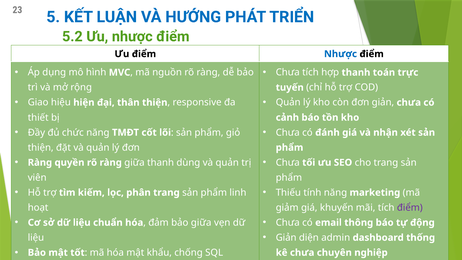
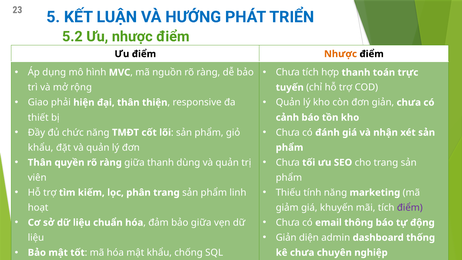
Nhược at (341, 54) colour: blue -> orange
hiệu: hiệu -> phải
thiện at (41, 147): thiện -> khẩu
Ràng at (40, 162): Ràng -> Thân
